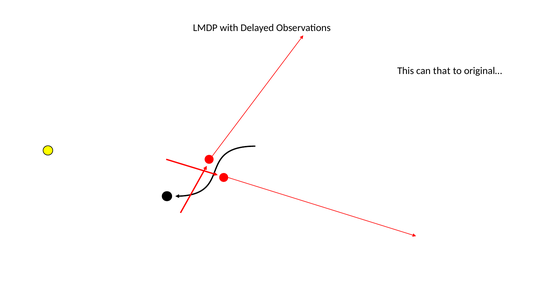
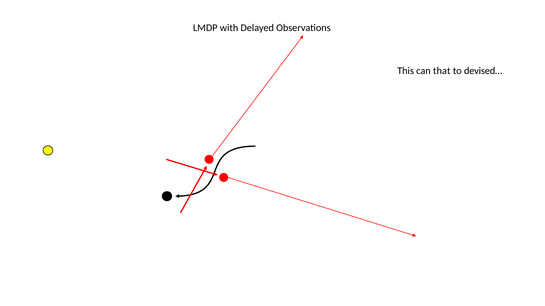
original…: original… -> devised…
